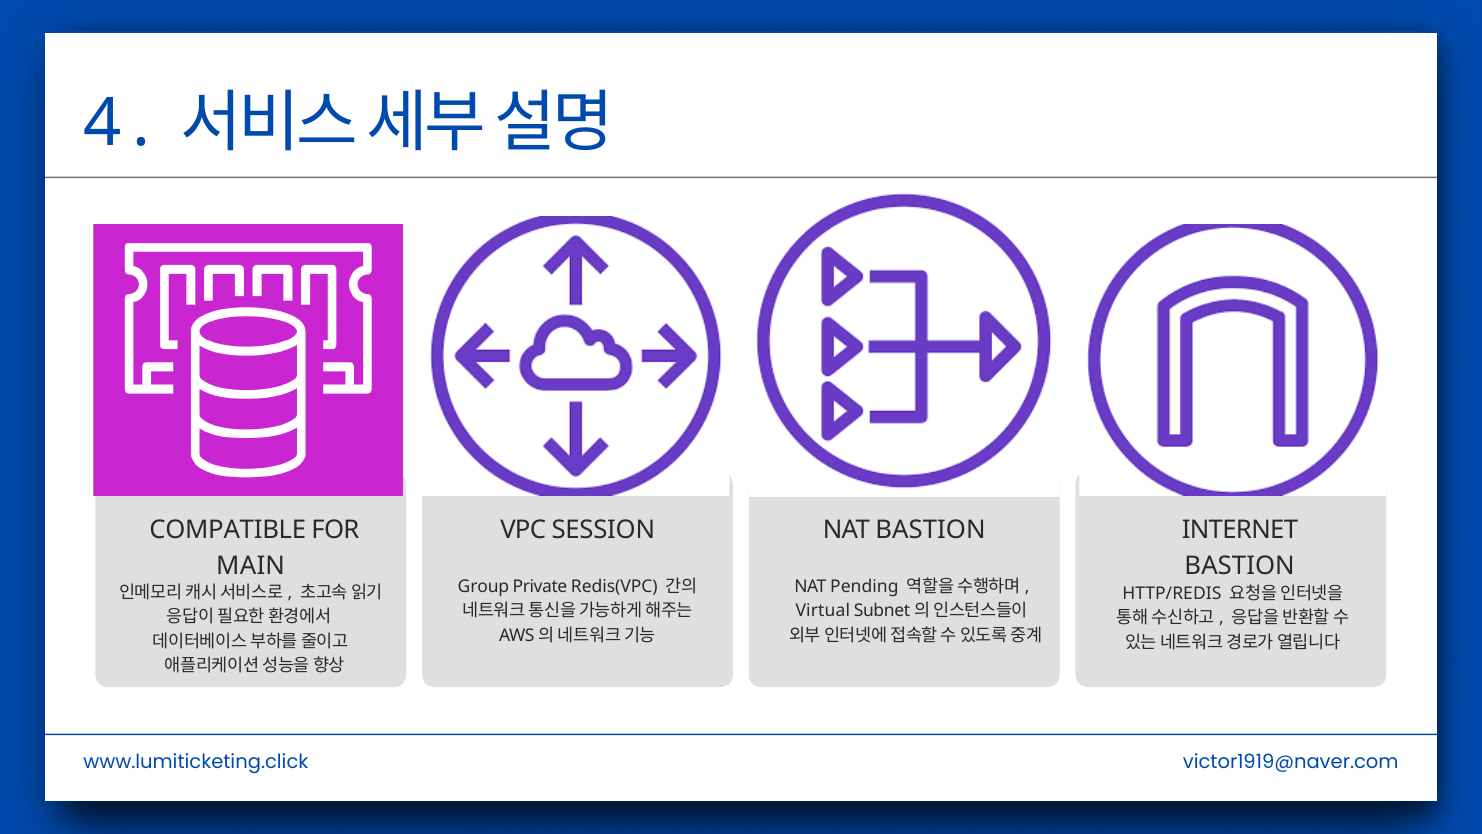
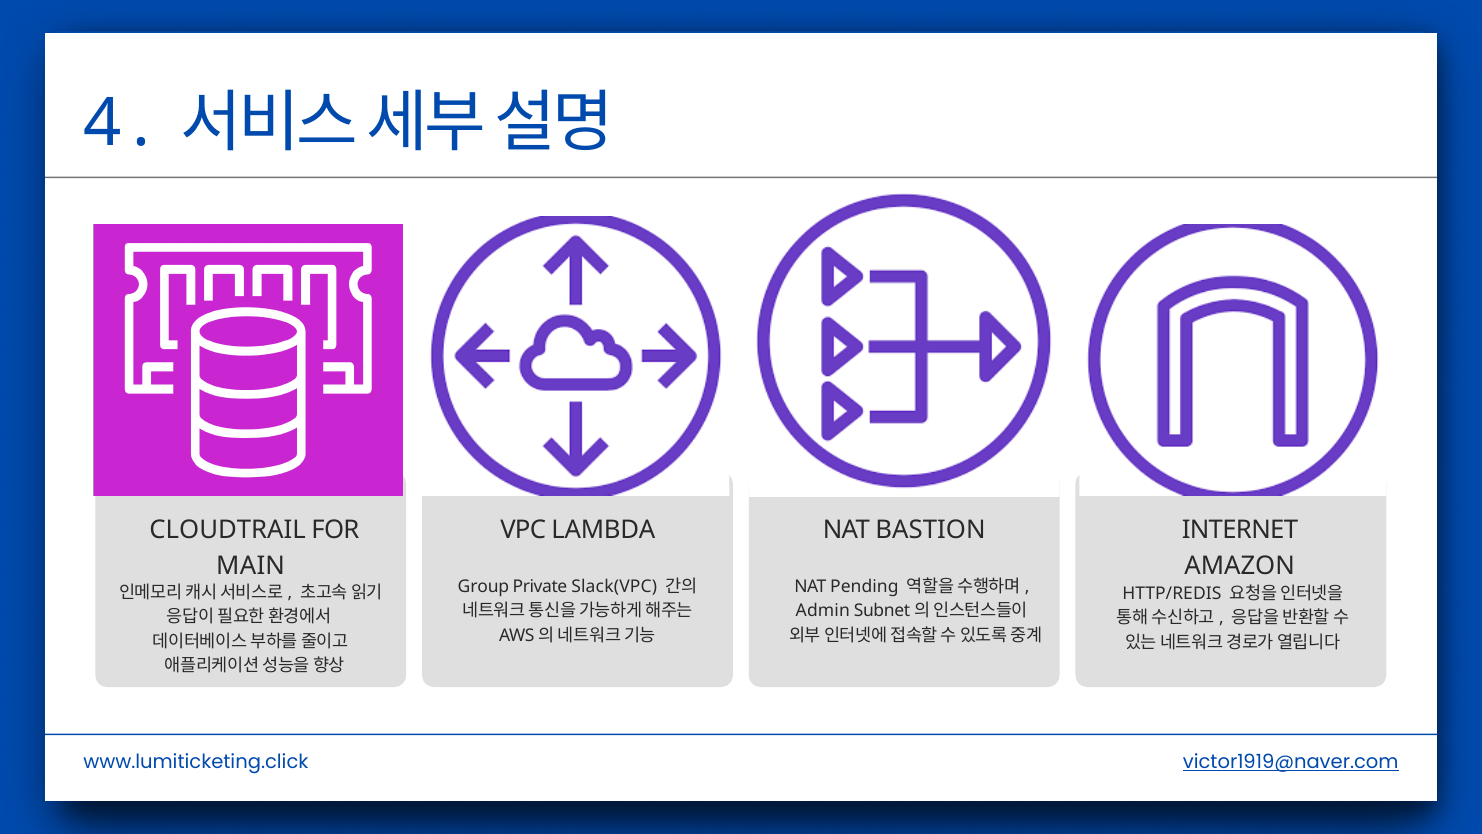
COMPATIBLE: COMPATIBLE -> CLOUDTRAIL
SESSION: SESSION -> LAMBDA
BASTION at (1240, 566): BASTION -> AMAZON
Redis(VPC: Redis(VPC -> Slack(VPC
Virtual: Virtual -> Admin
victor1919@naver.com underline: none -> present
